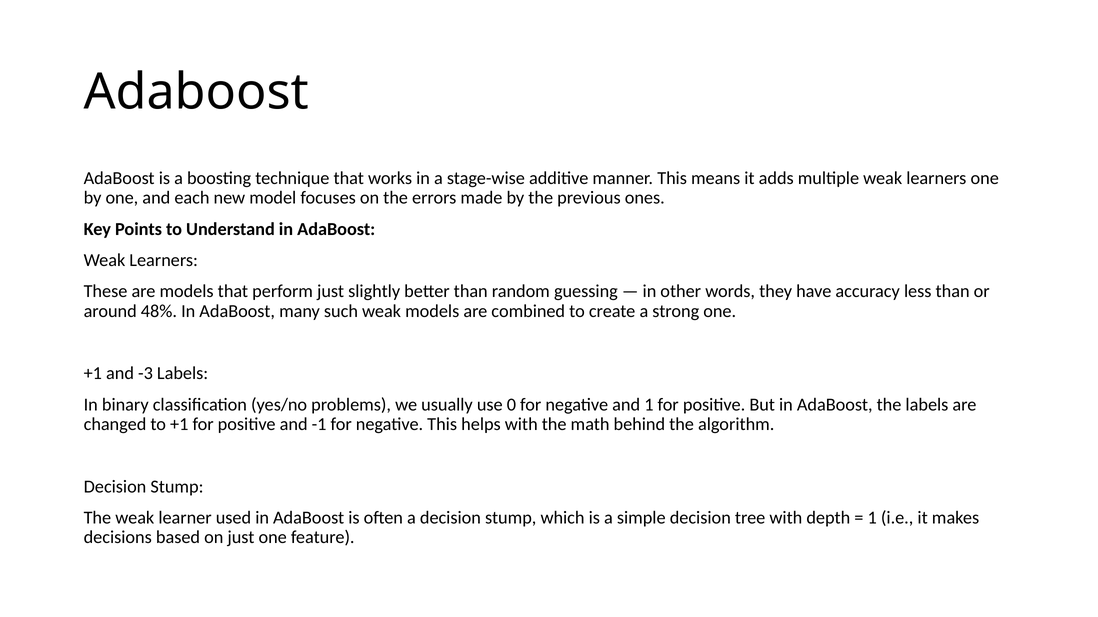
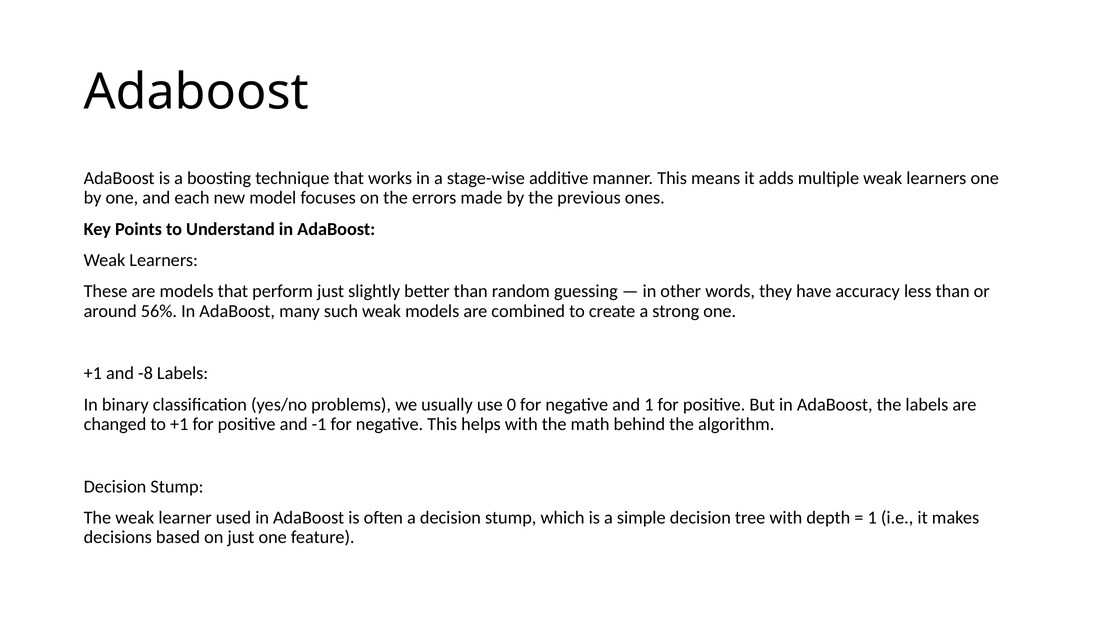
48%: 48% -> 56%
-3: -3 -> -8
